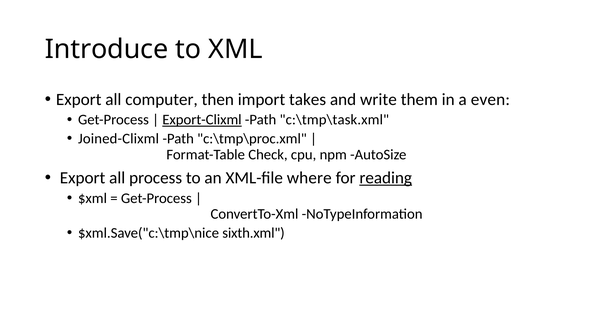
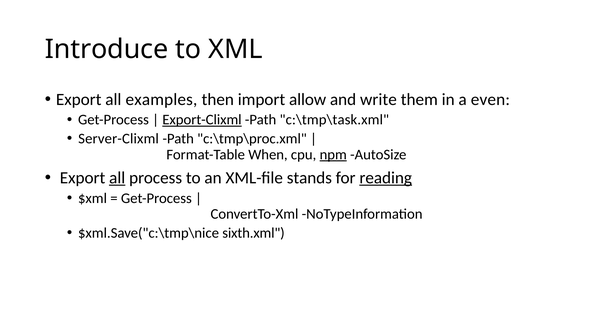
computer: computer -> examples
takes: takes -> allow
Joined-Clixml: Joined-Clixml -> Server-Clixml
Check: Check -> When
npm underline: none -> present
all at (117, 178) underline: none -> present
where: where -> stands
